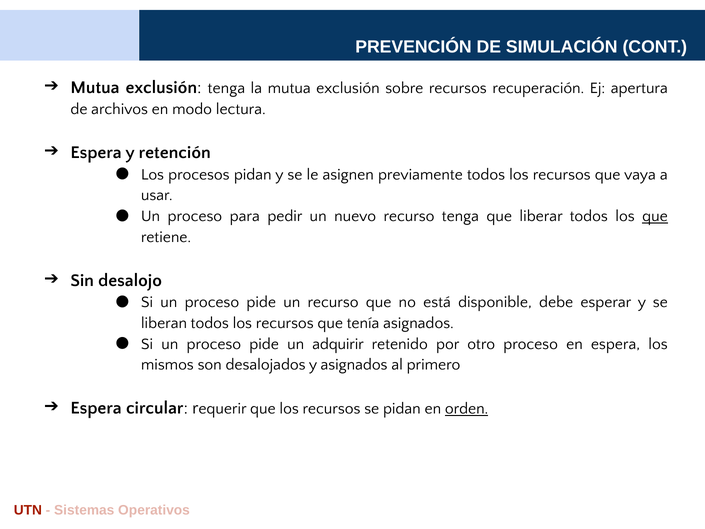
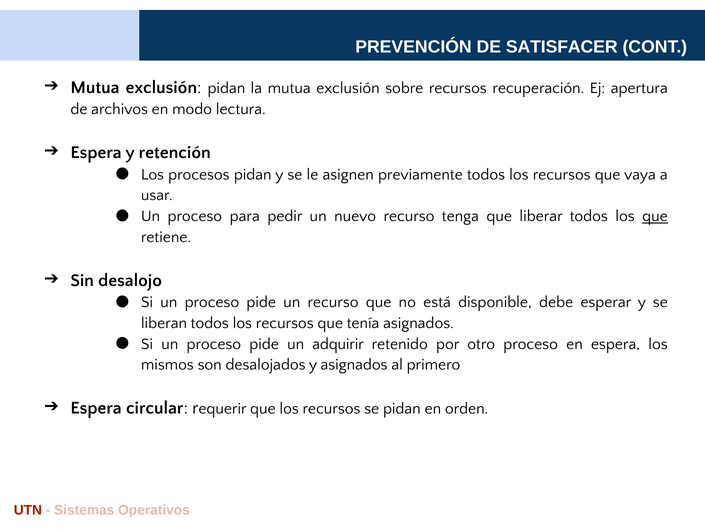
SIMULACIÓN: SIMULACIÓN -> SATISFACER
exclusión tenga: tenga -> pidan
orden underline: present -> none
